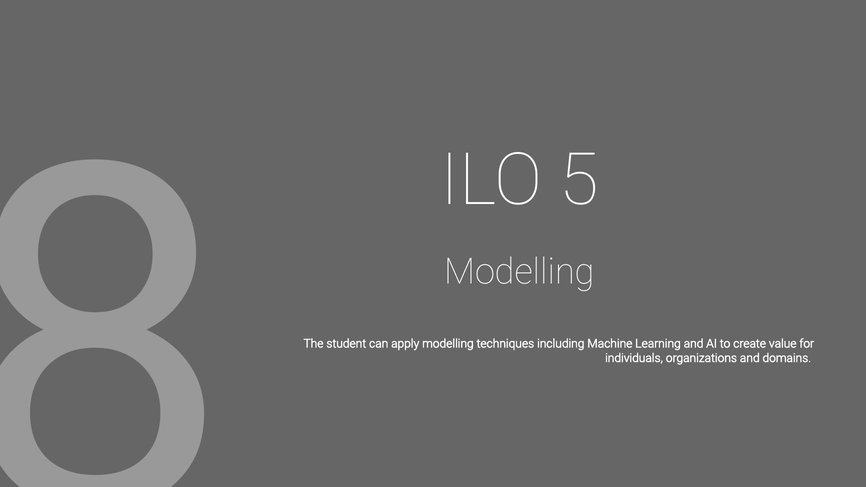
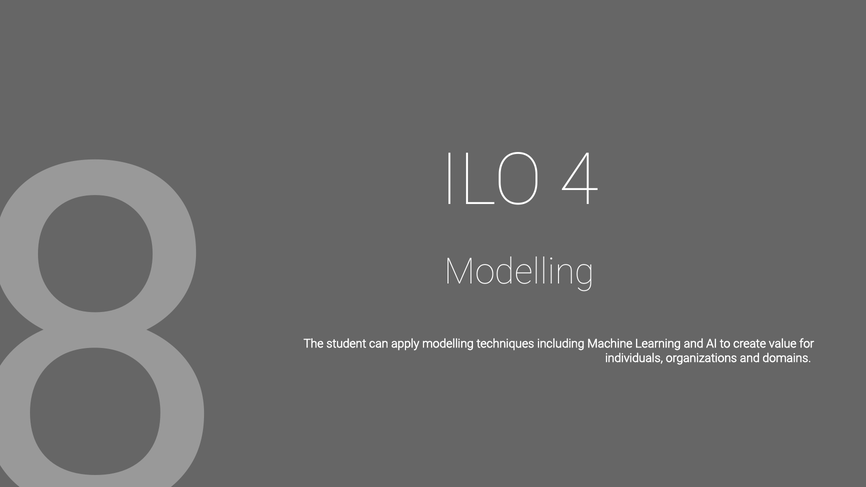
5: 5 -> 4
